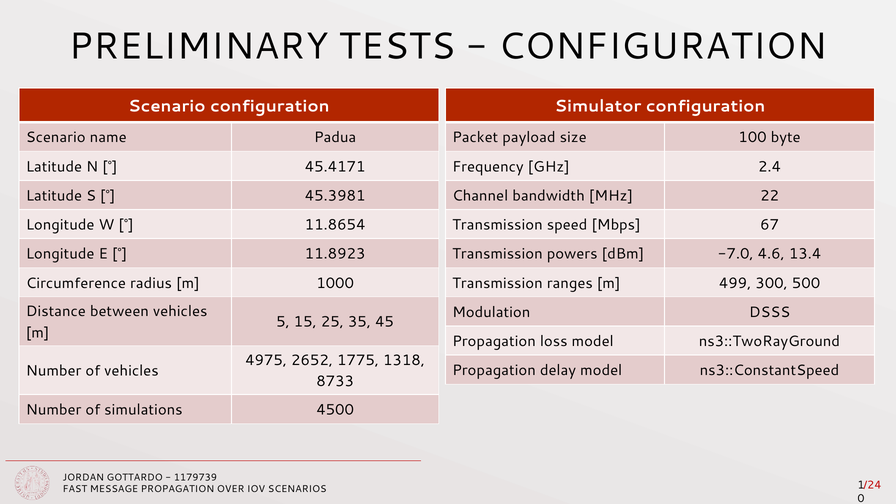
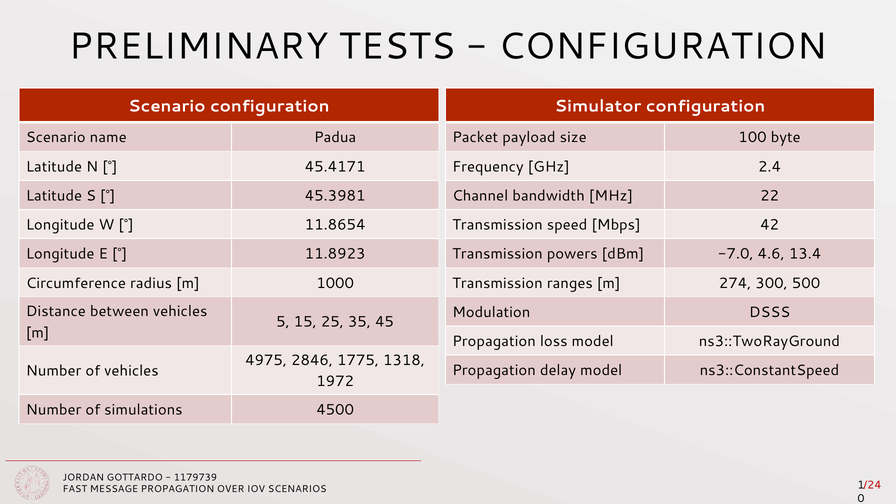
67: 67 -> 42
499: 499 -> 274
2652: 2652 -> 2846
8733: 8733 -> 1972
